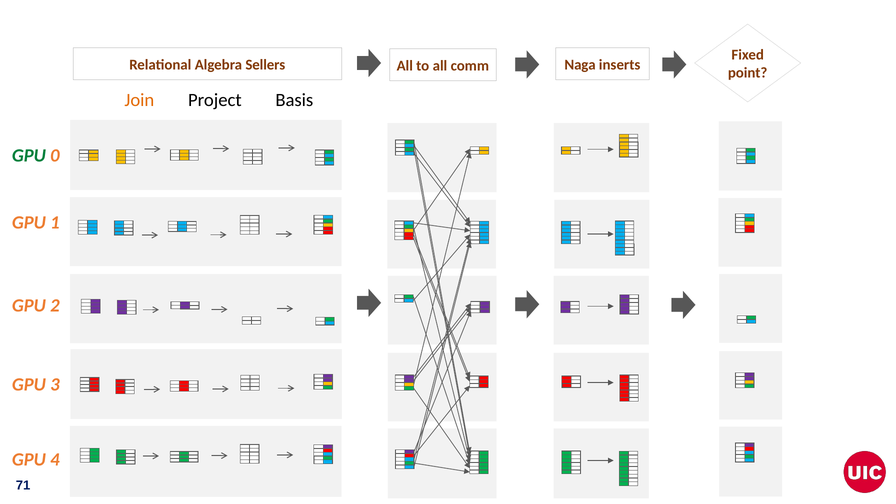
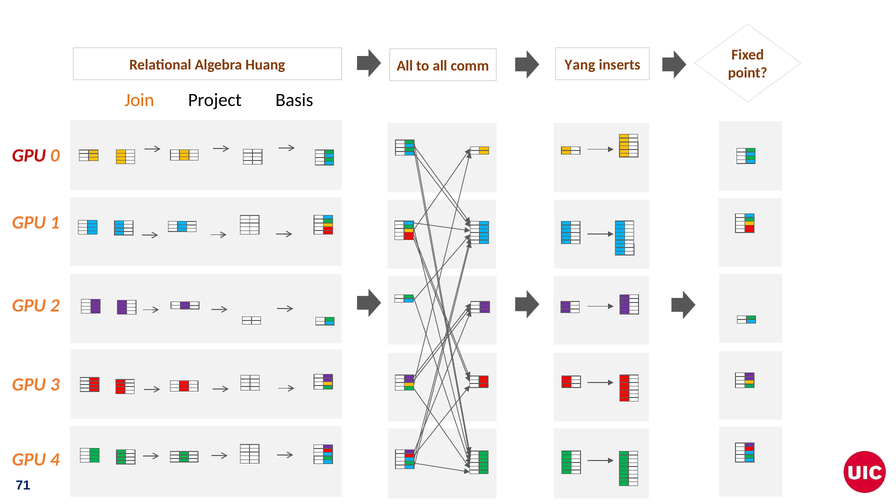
Sellers: Sellers -> Huang
Naga: Naga -> Yang
GPU at (29, 156) colour: green -> red
